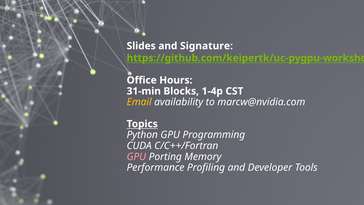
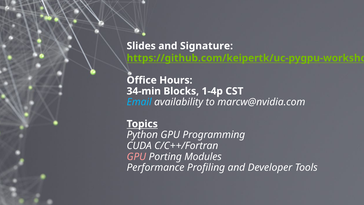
31-min: 31-min -> 34-min
Email colour: yellow -> light blue
Memory: Memory -> Modules
